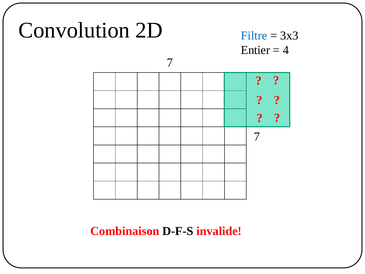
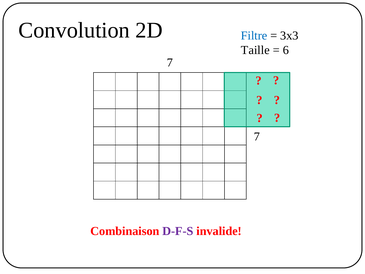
Entier: Entier -> Taille
4: 4 -> 6
D-F-S colour: black -> purple
